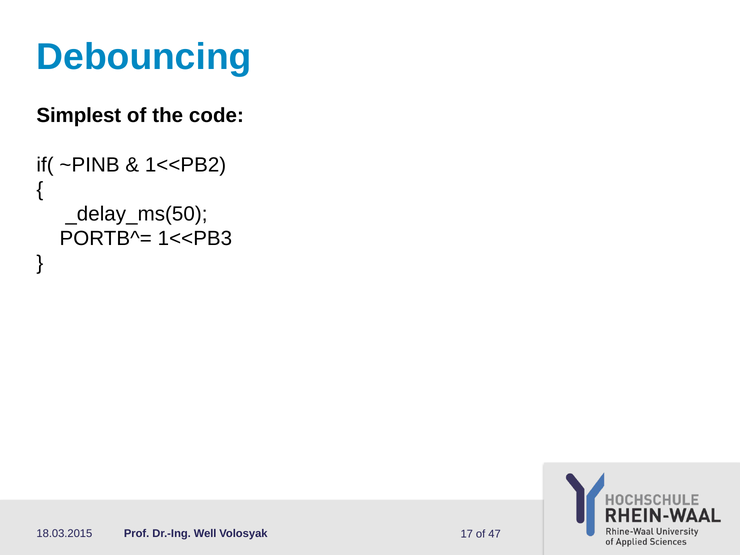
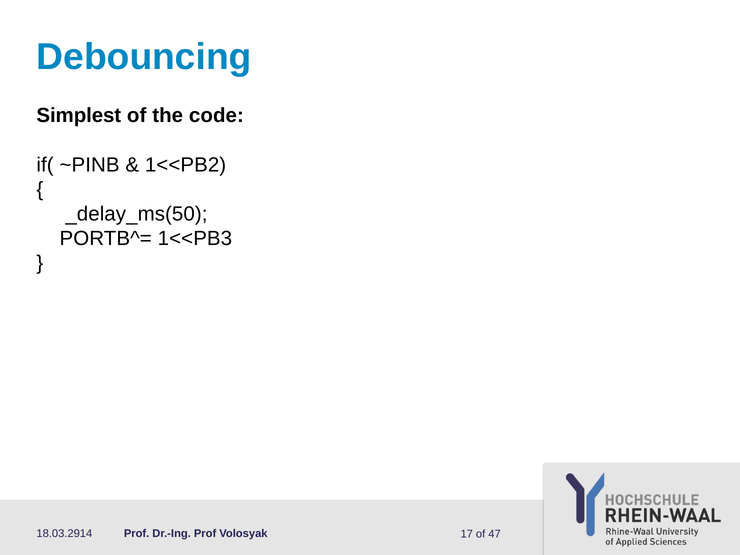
18.03.2015: 18.03.2015 -> 18.03.2914
Dr.-Ing Well: Well -> Prof
